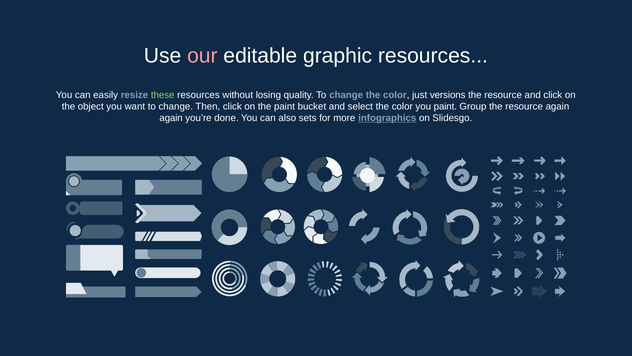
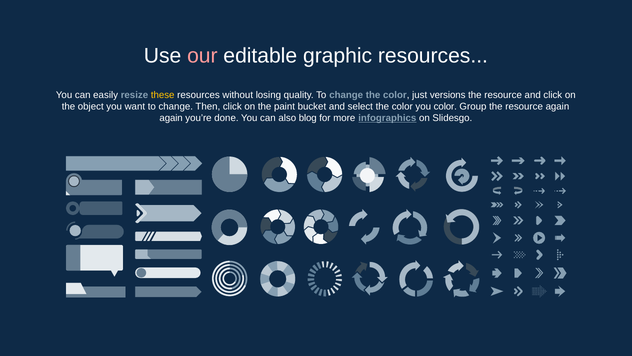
these colour: light green -> yellow
you paint: paint -> color
sets: sets -> blog
